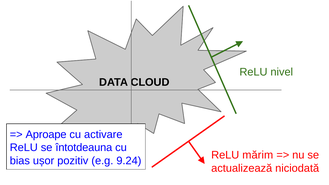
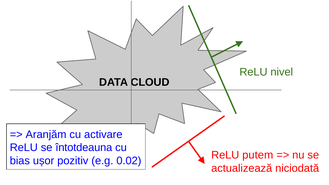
Aproape: Aproape -> Aranjăm
mărim: mărim -> putem
9.24: 9.24 -> 0.02
